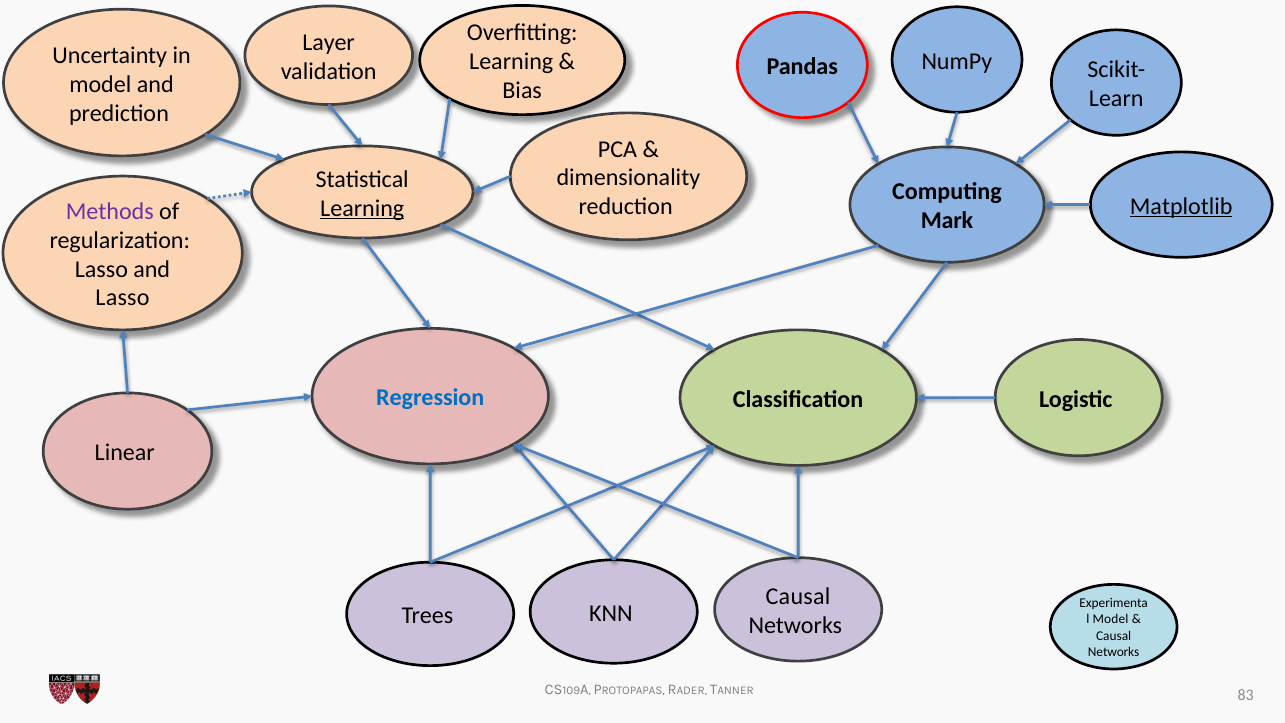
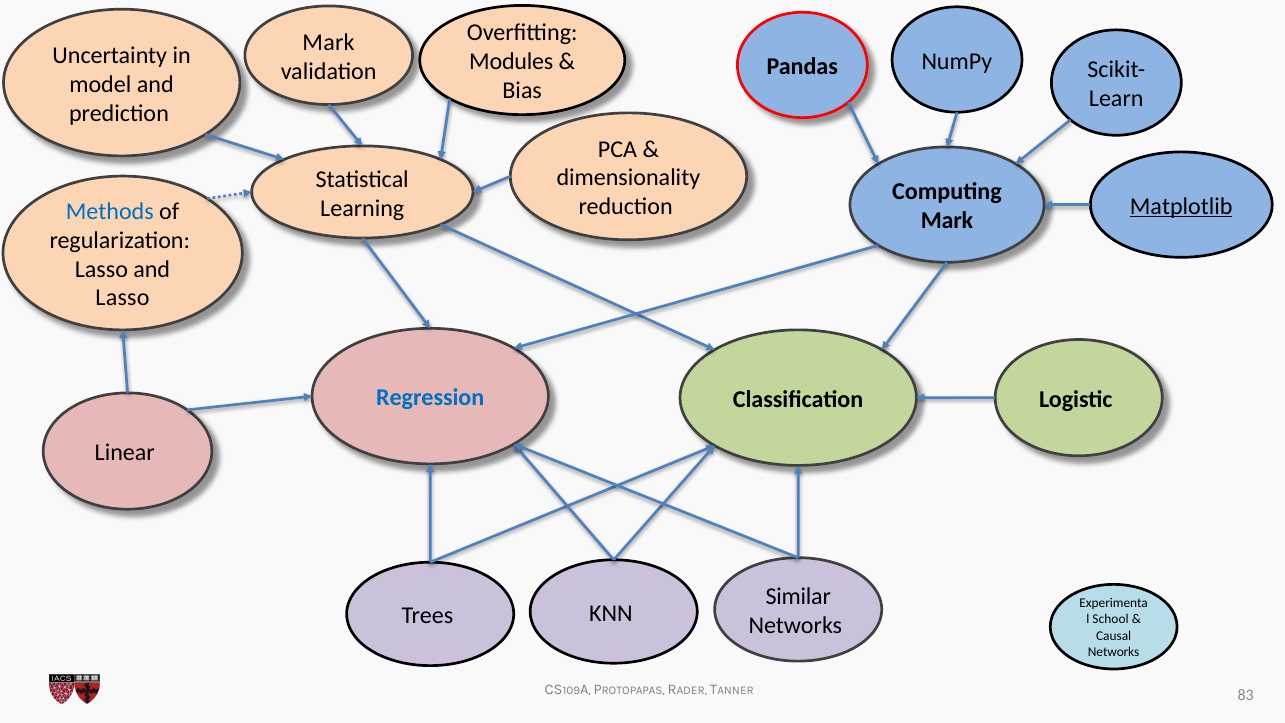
Layer at (329, 42): Layer -> Mark
Learning at (511, 62): Learning -> Modules
Learning at (362, 208) underline: present -> none
Methods colour: purple -> blue
Causal at (798, 596): Causal -> Similar
Model at (1111, 619): Model -> School
